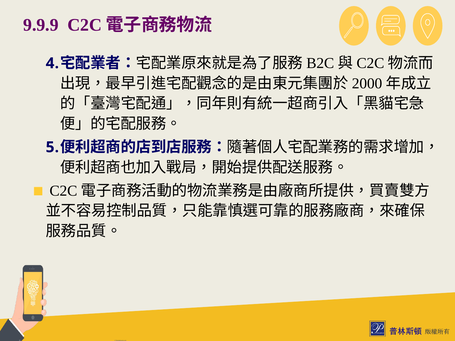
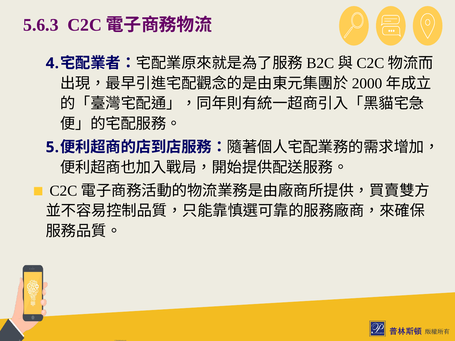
9.9.9: 9.9.9 -> 5.6.3
